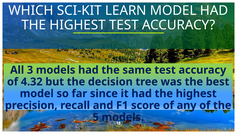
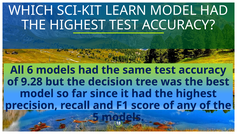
3: 3 -> 6
4.32: 4.32 -> 9.28
